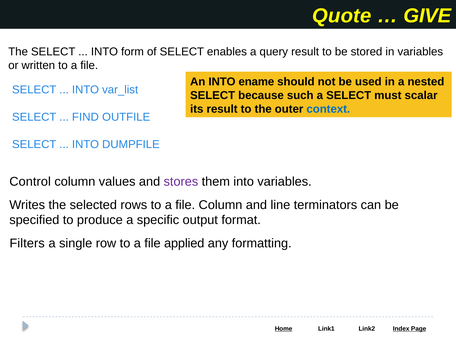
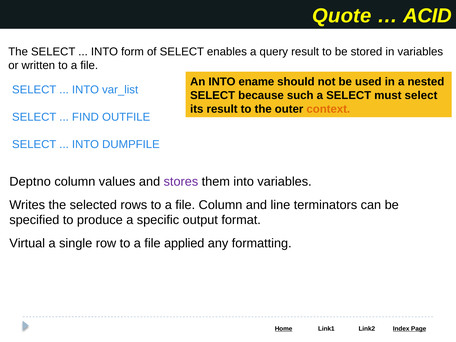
GIVE: GIVE -> ACID
must scalar: scalar -> select
context colour: blue -> orange
Control: Control -> Deptno
Filters: Filters -> Virtual
